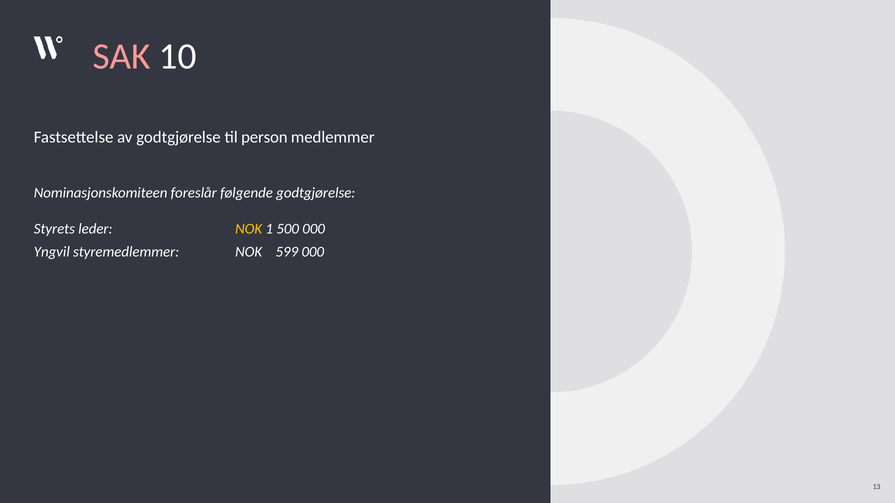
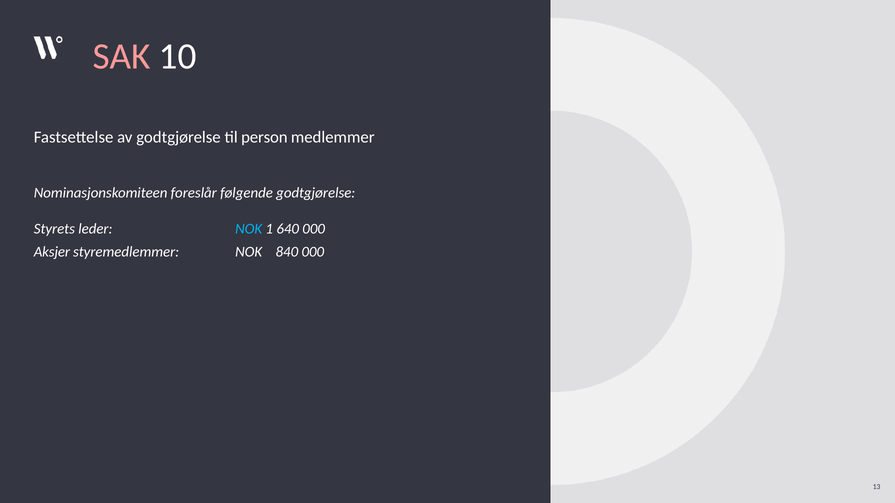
NOK at (249, 229) colour: yellow -> light blue
500: 500 -> 640
Yngvil: Yngvil -> Aksjer
599: 599 -> 840
